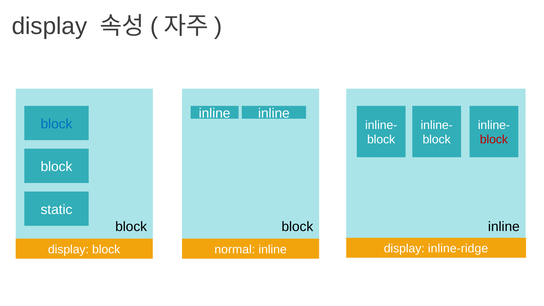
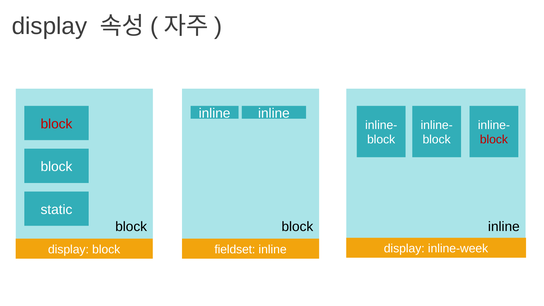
block at (56, 124) colour: blue -> red
normal: normal -> fieldset
inline-ridge: inline-ridge -> inline-week
